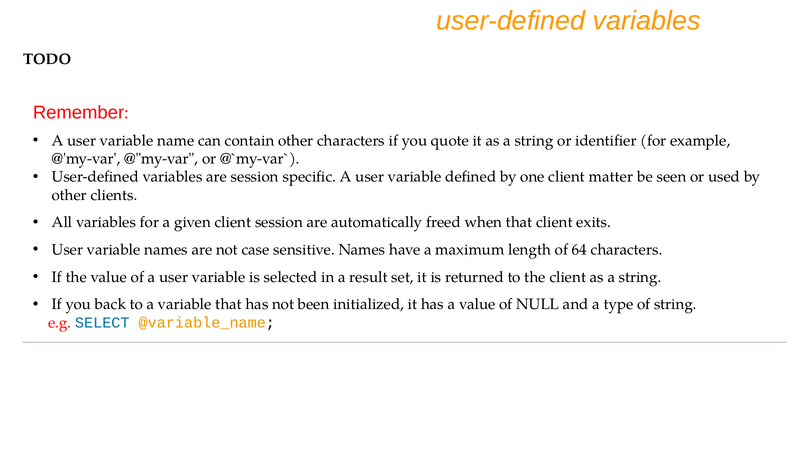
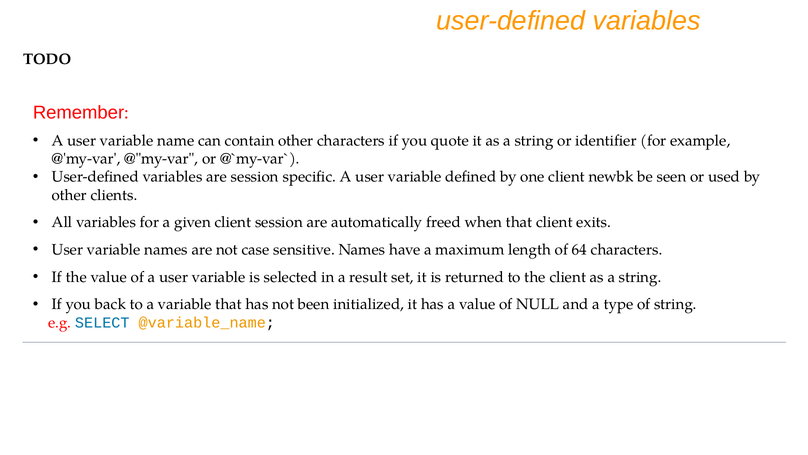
matter: matter -> newbk
